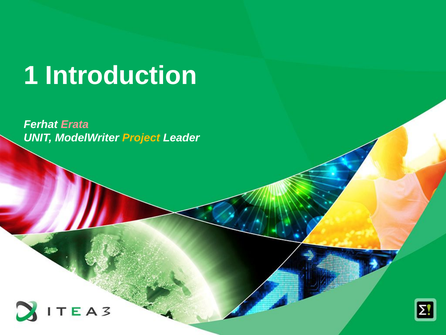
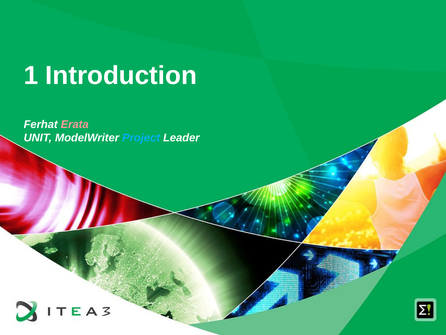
Project colour: yellow -> light blue
